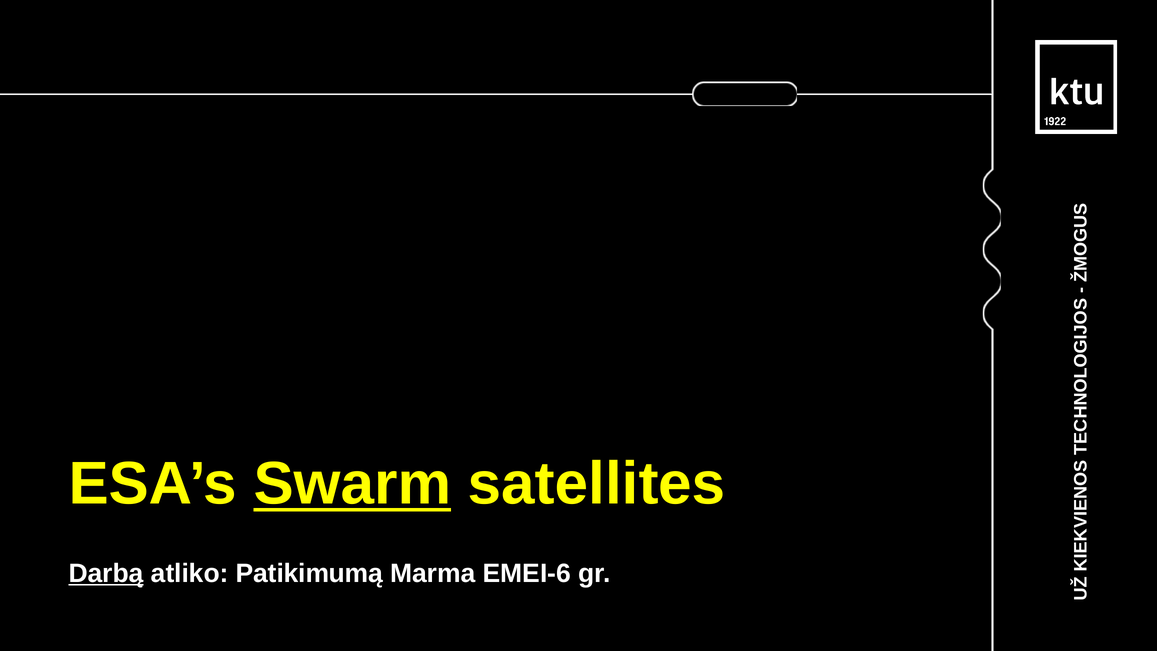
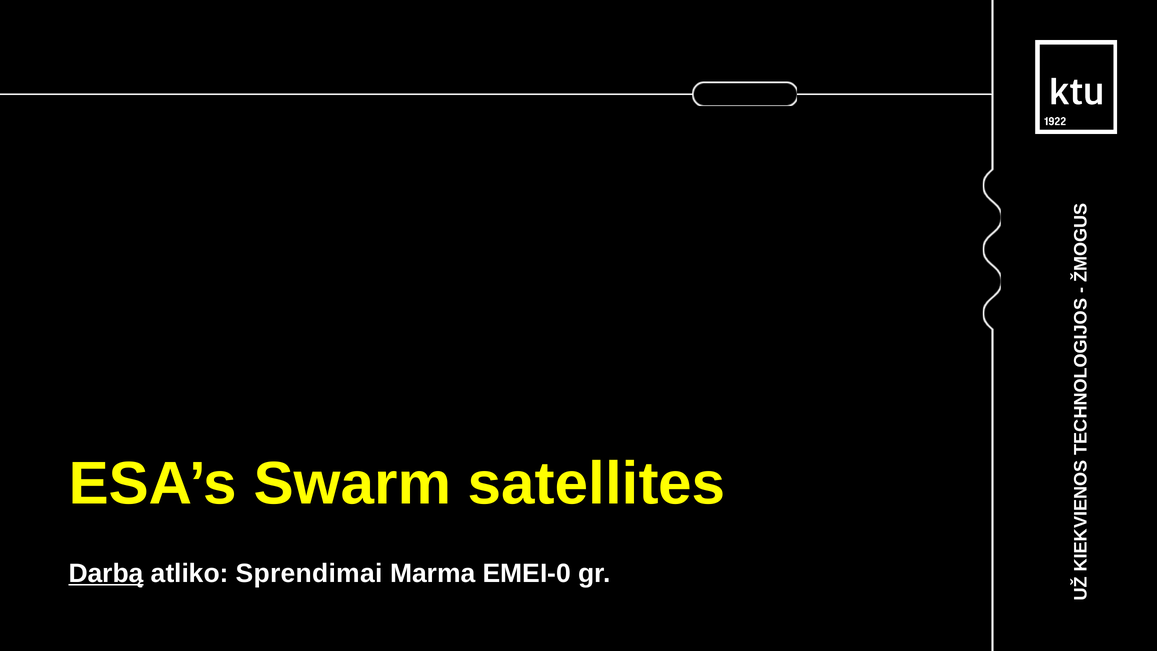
Swarm underline: present -> none
Patikimumą: Patikimumą -> Sprendimai
EMEI-6: EMEI-6 -> EMEI-0
